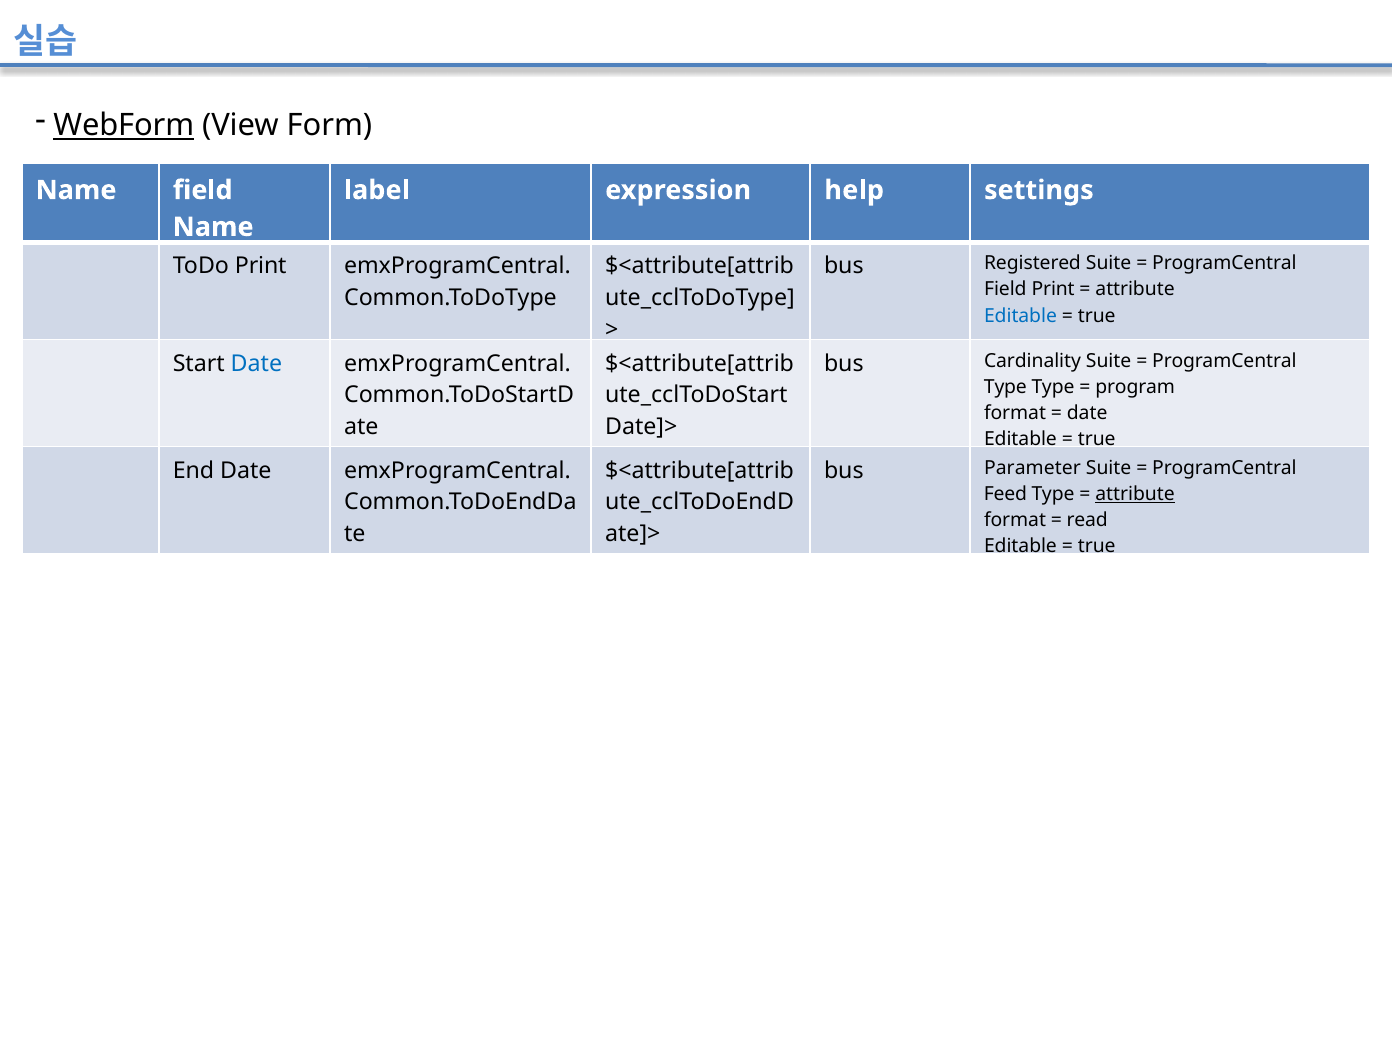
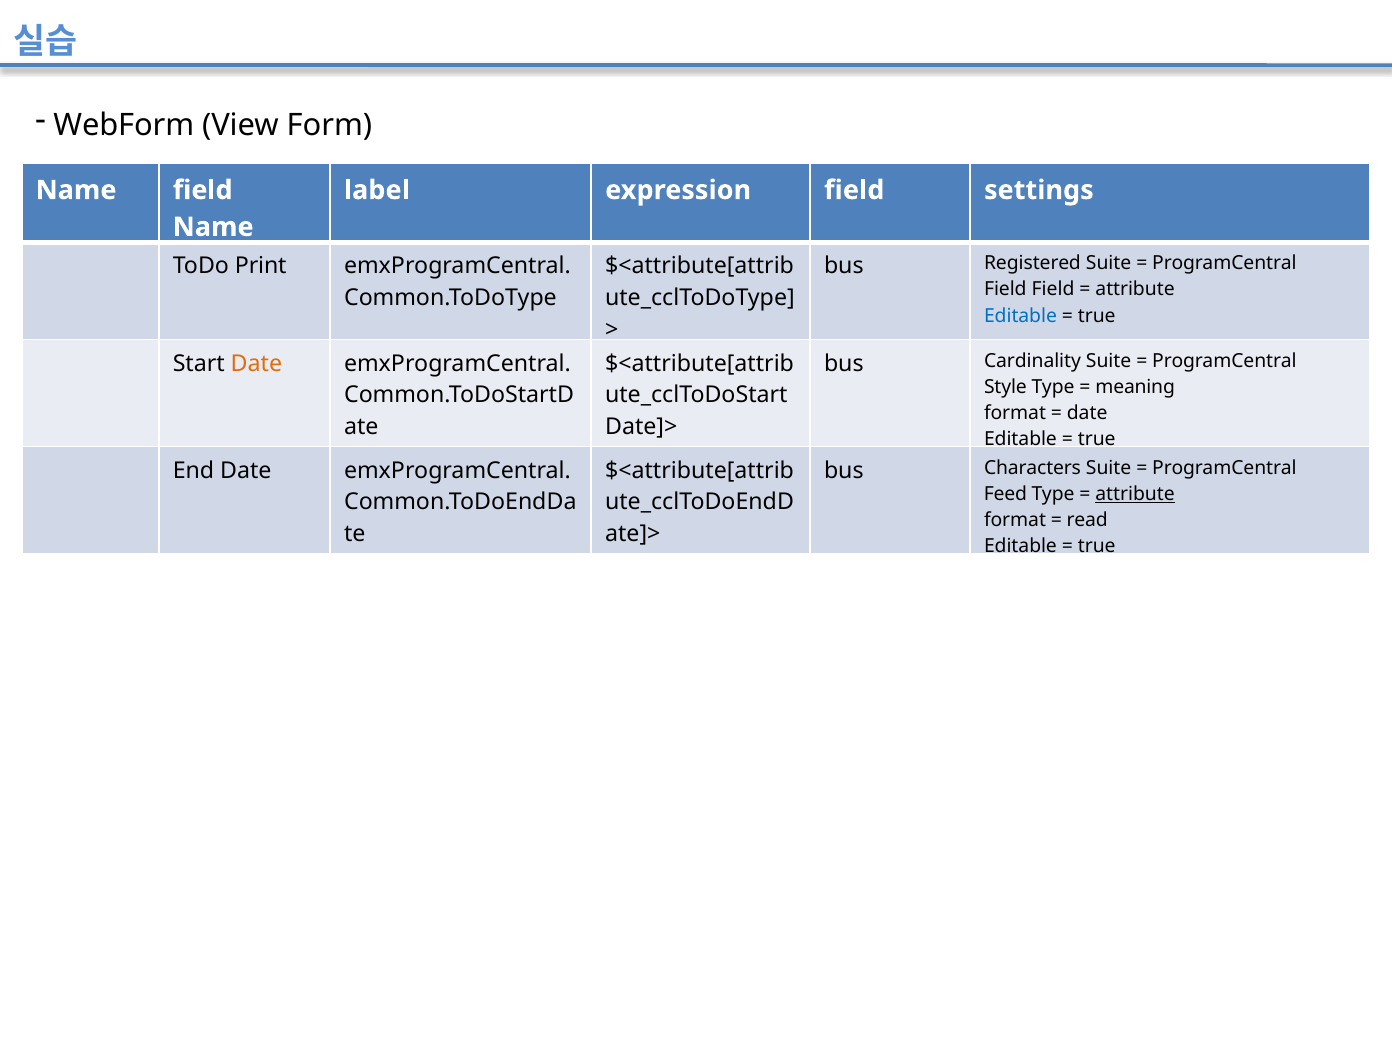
WebForm underline: present -> none
expression help: help -> field
Field Print: Print -> Field
Date at (256, 364) colour: blue -> orange
Type at (1005, 387): Type -> Style
program: program -> meaning
Parameter: Parameter -> Characters
